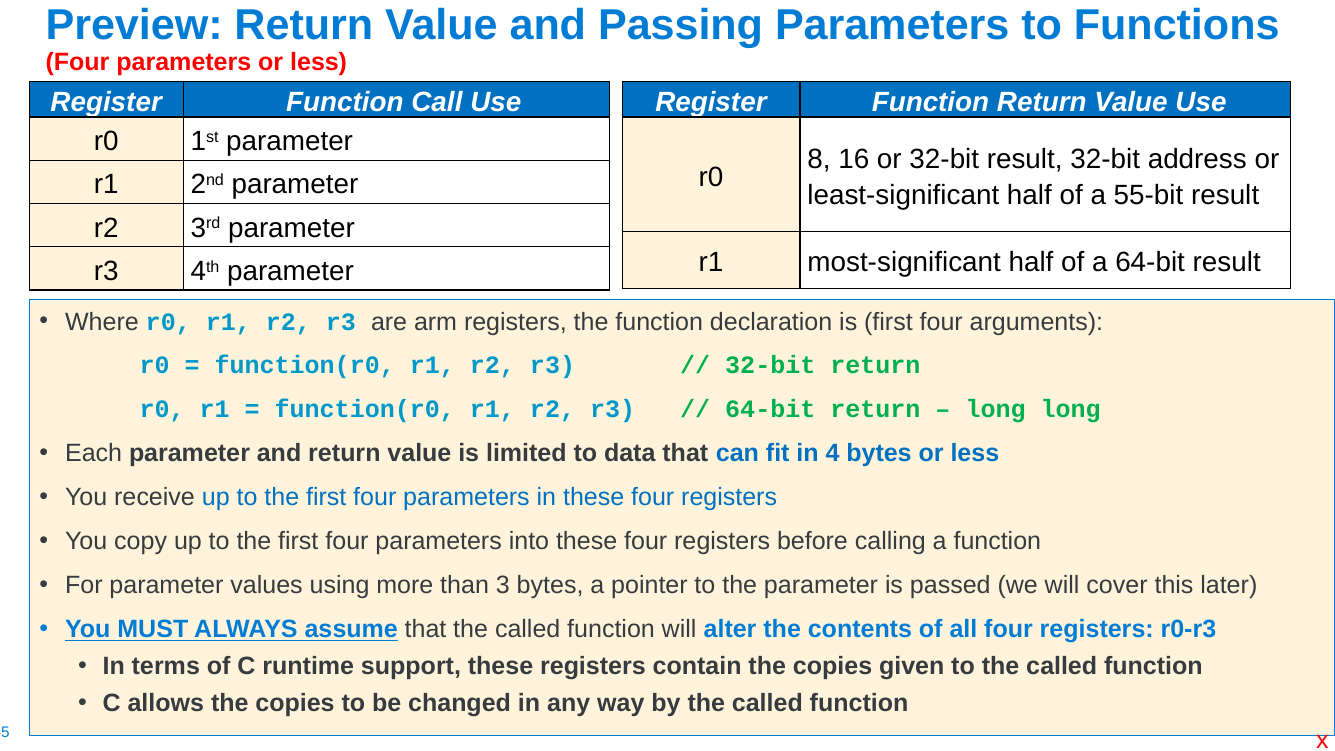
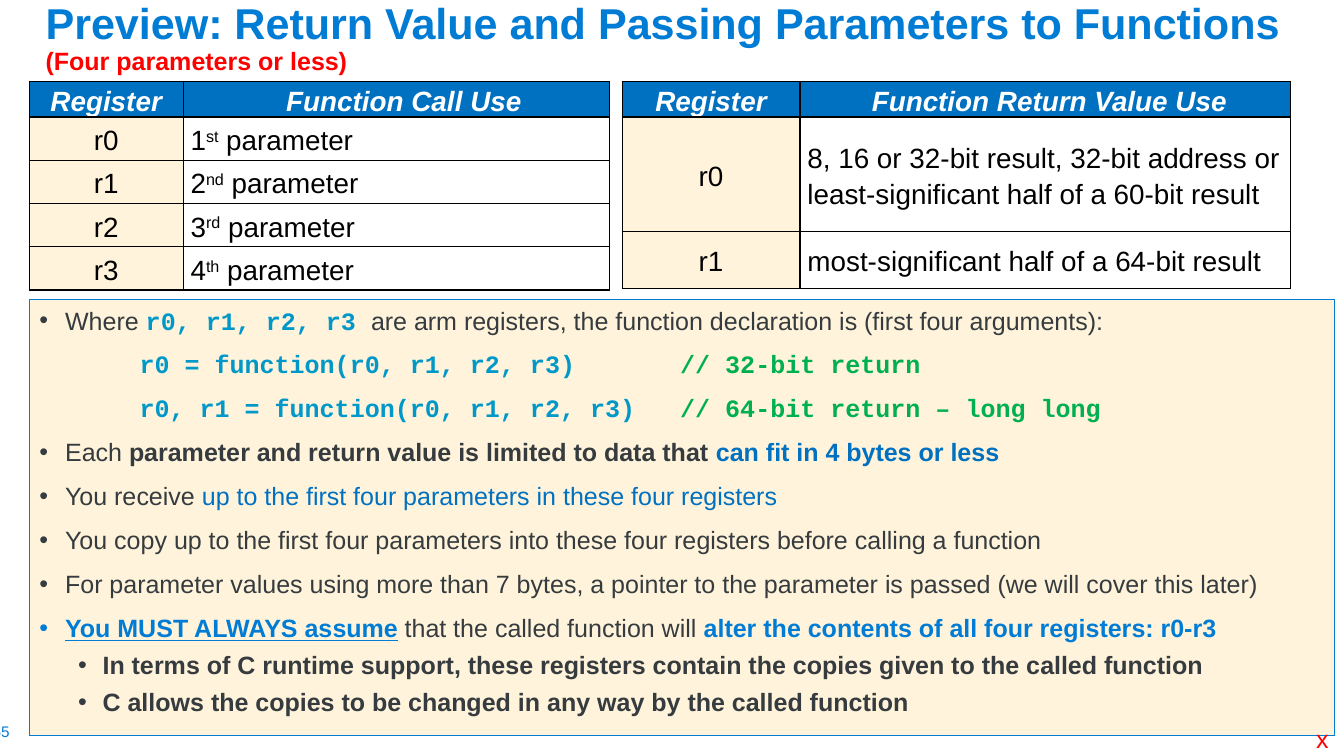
55-bit: 55-bit -> 60-bit
3: 3 -> 7
